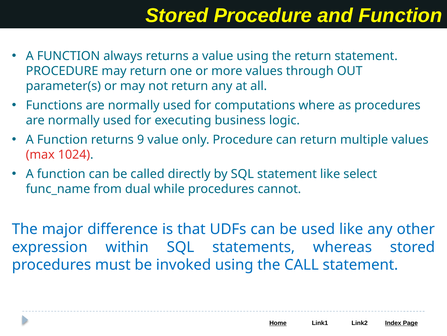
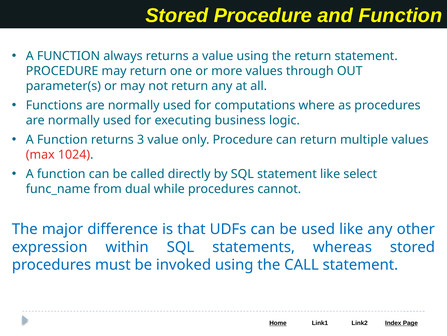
9: 9 -> 3
